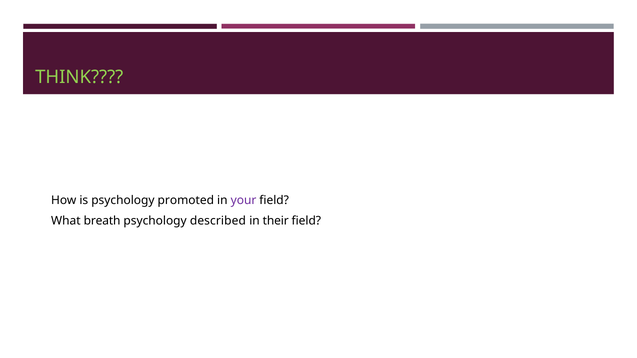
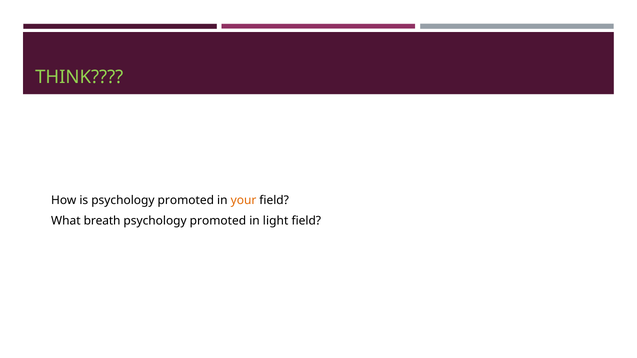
your colour: purple -> orange
described at (218, 221): described -> promoted
their: their -> light
